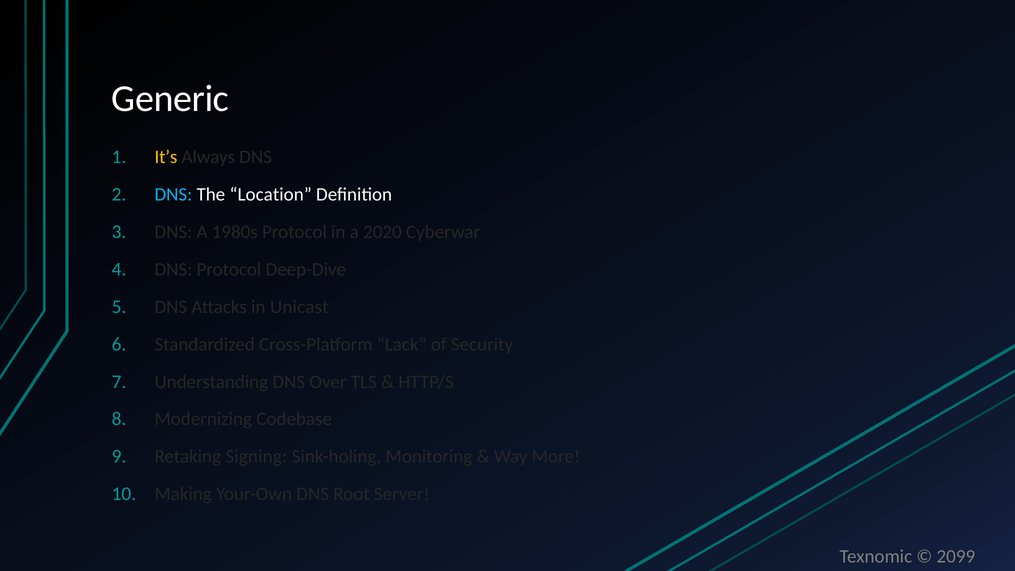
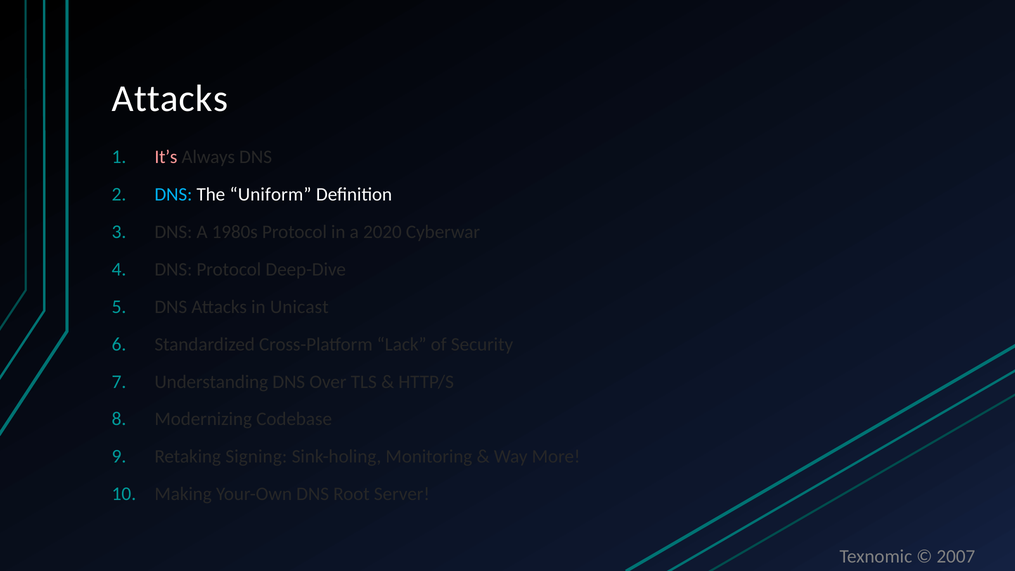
Generic at (170, 99): Generic -> Attacks
It’s colour: yellow -> pink
Location: Location -> Uniform
2099: 2099 -> 2007
